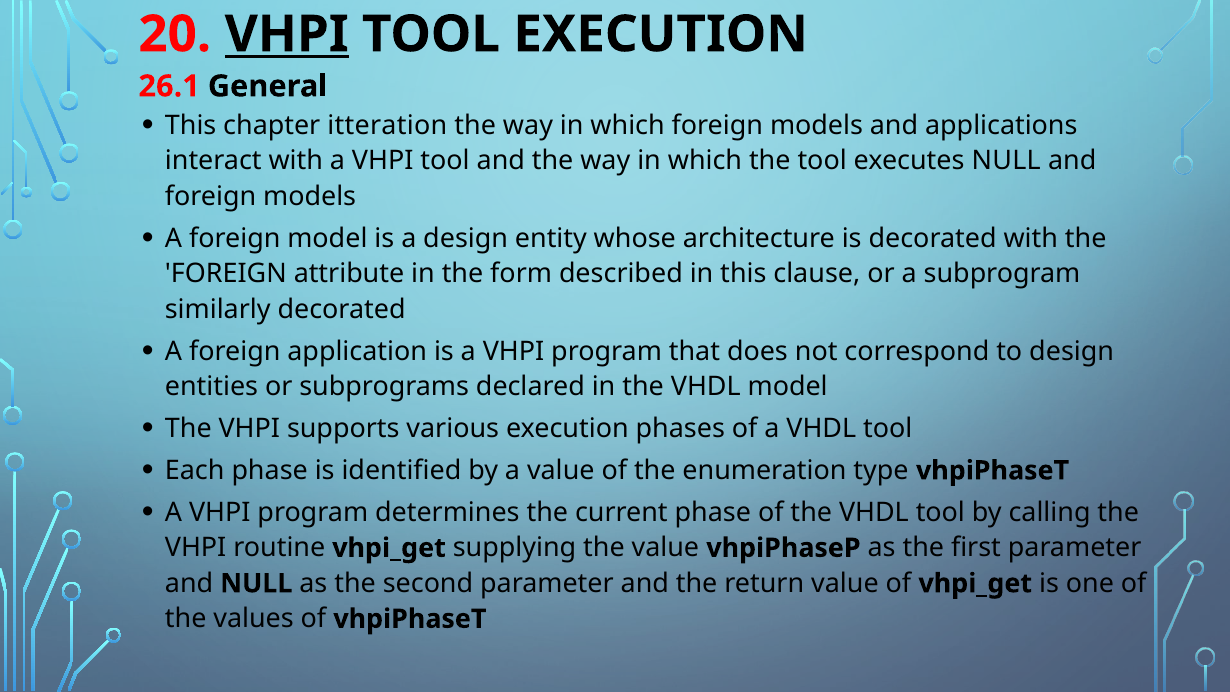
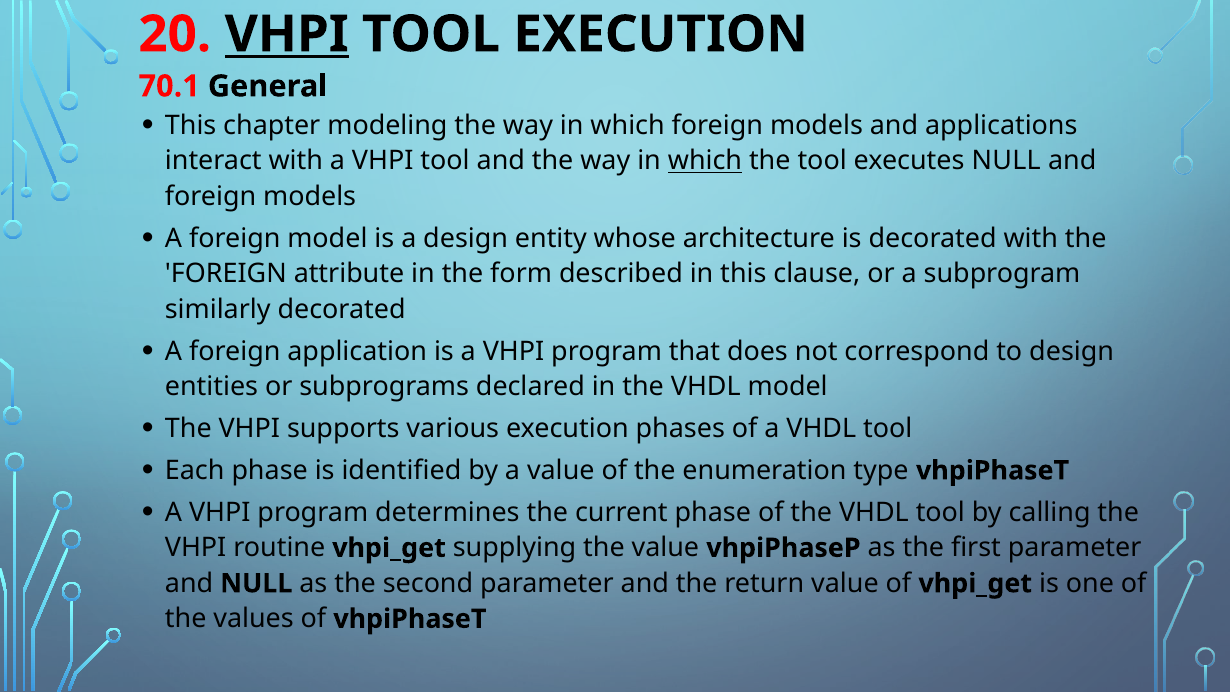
26.1: 26.1 -> 70.1
itteration: itteration -> modeling
which at (705, 161) underline: none -> present
